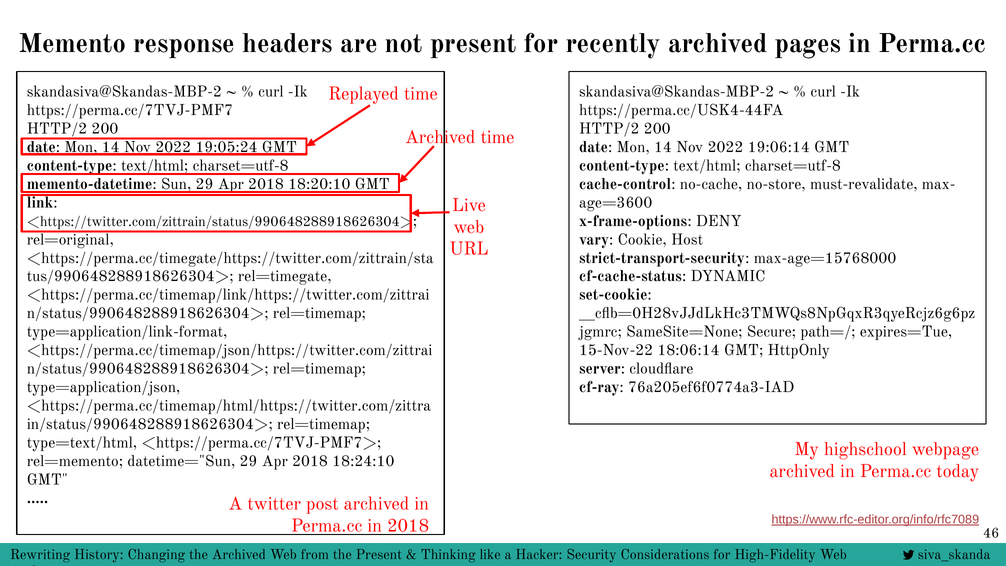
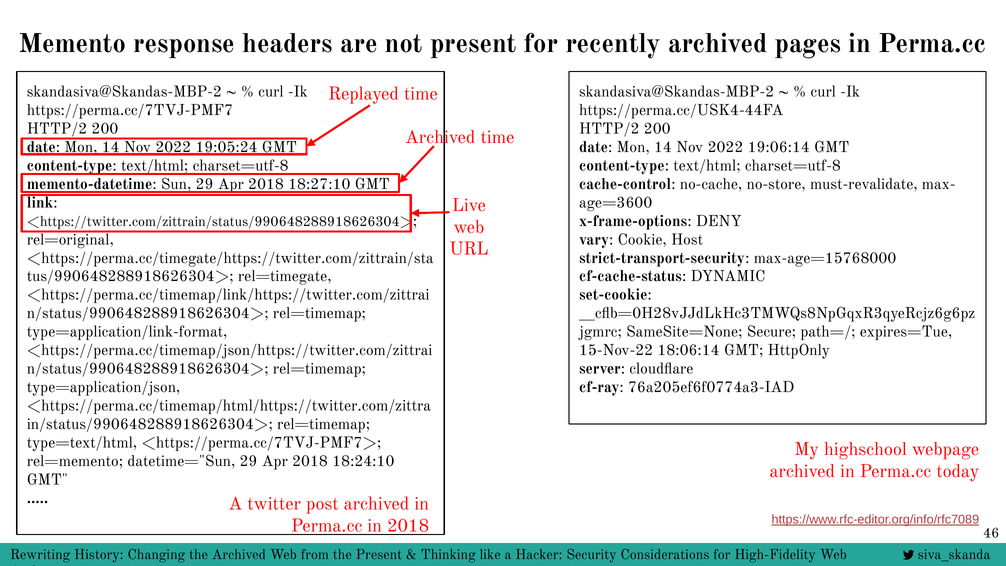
18:20:10: 18:20:10 -> 18:27:10
